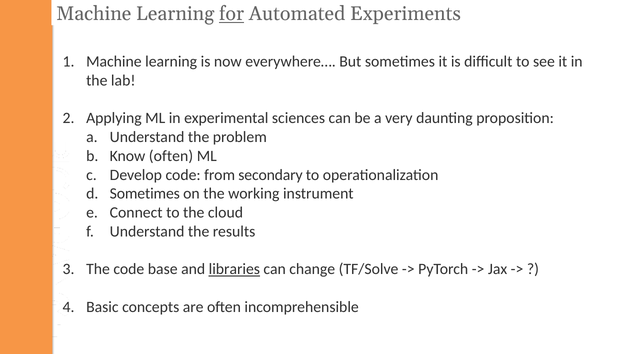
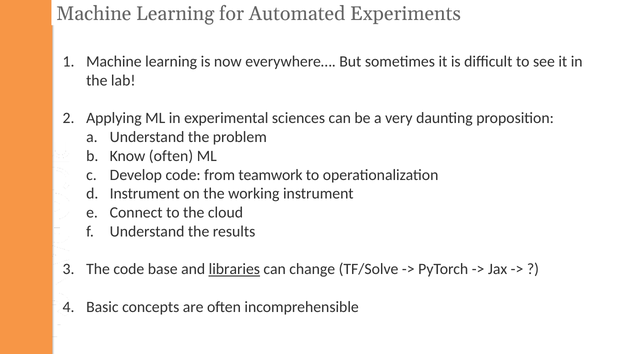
for underline: present -> none
secondary: secondary -> teamwork
Sometimes at (145, 194): Sometimes -> Instrument
